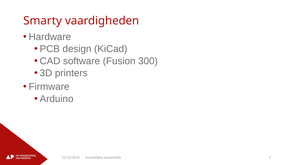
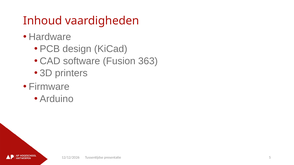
Smarty: Smarty -> Inhoud
300: 300 -> 363
